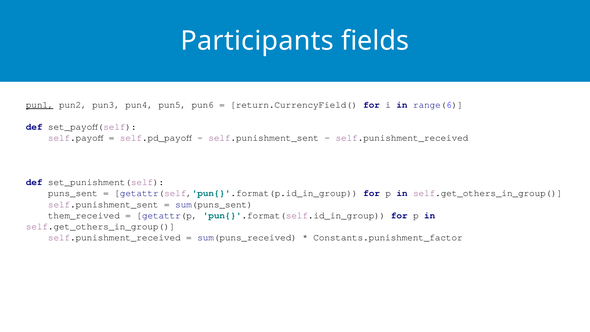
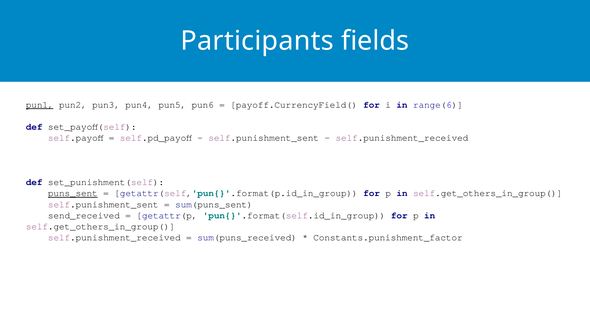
return.CurrencyField(: return.CurrencyField( -> payoff.CurrencyField(
puns_sent underline: none -> present
them_received: them_received -> send_received
